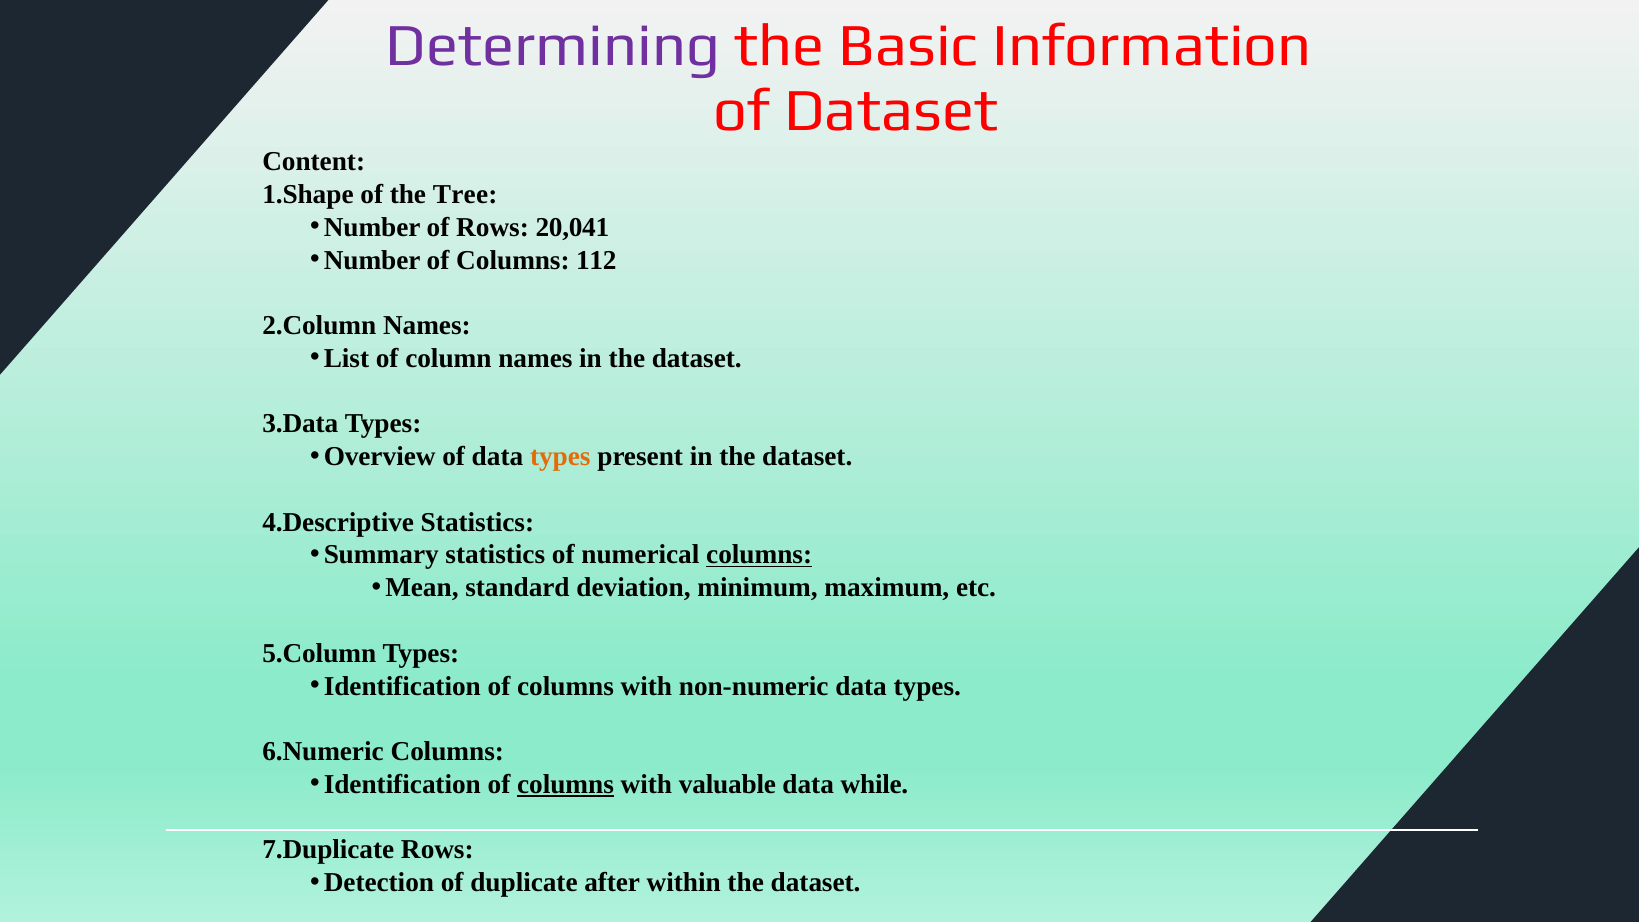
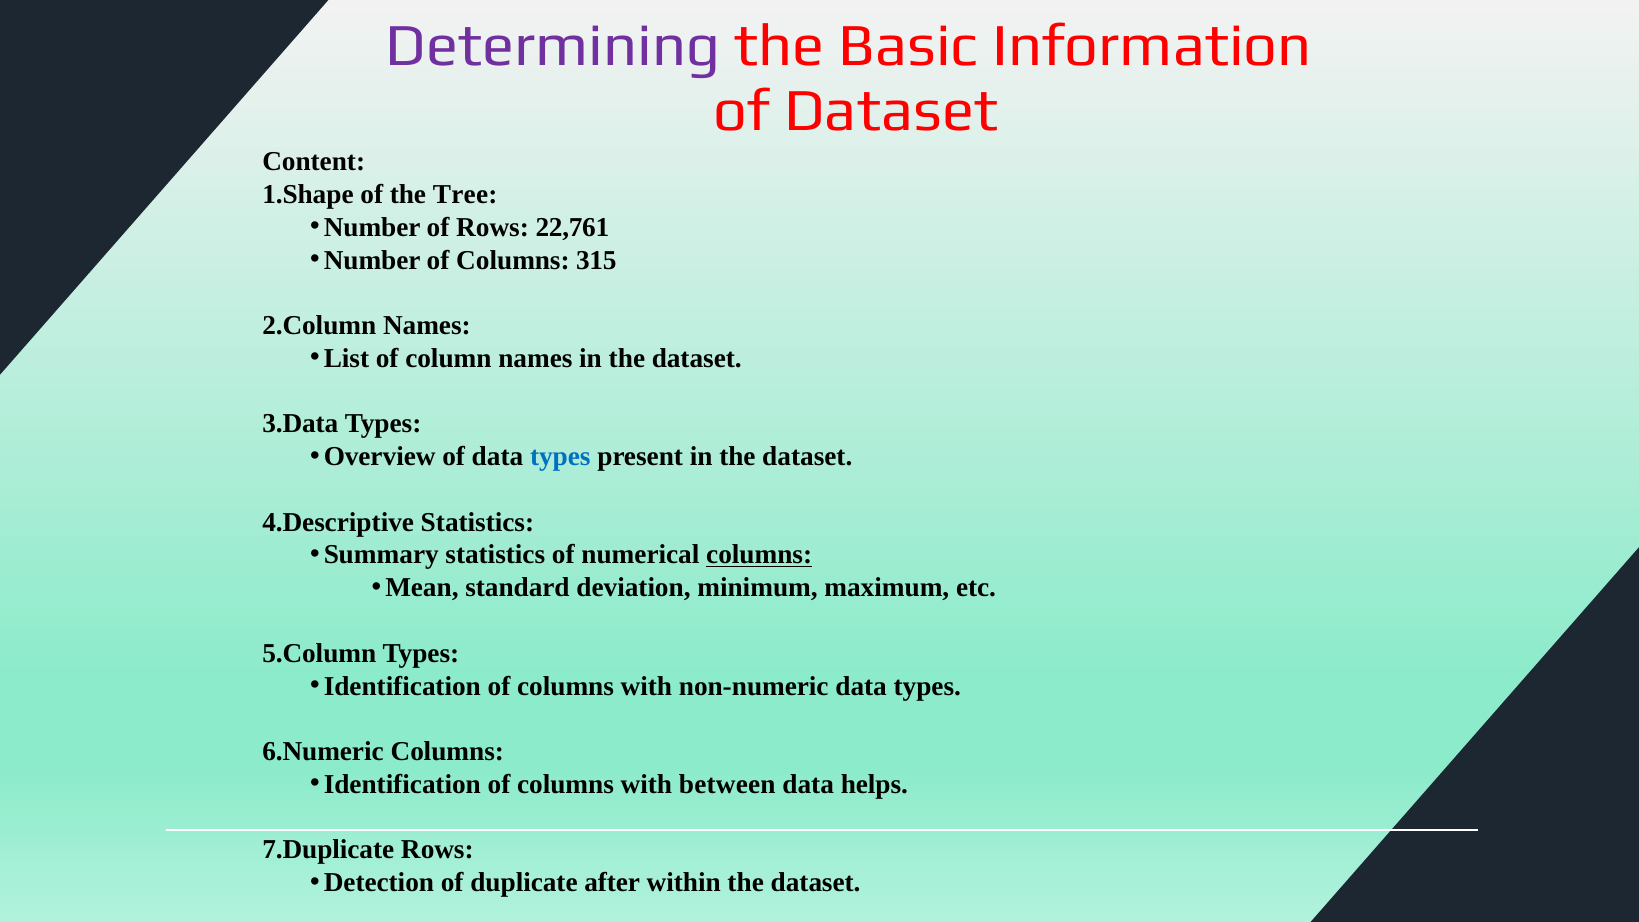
20,041: 20,041 -> 22,761
112: 112 -> 315
types at (560, 457) colour: orange -> blue
columns at (566, 784) underline: present -> none
valuable: valuable -> between
while: while -> helps
